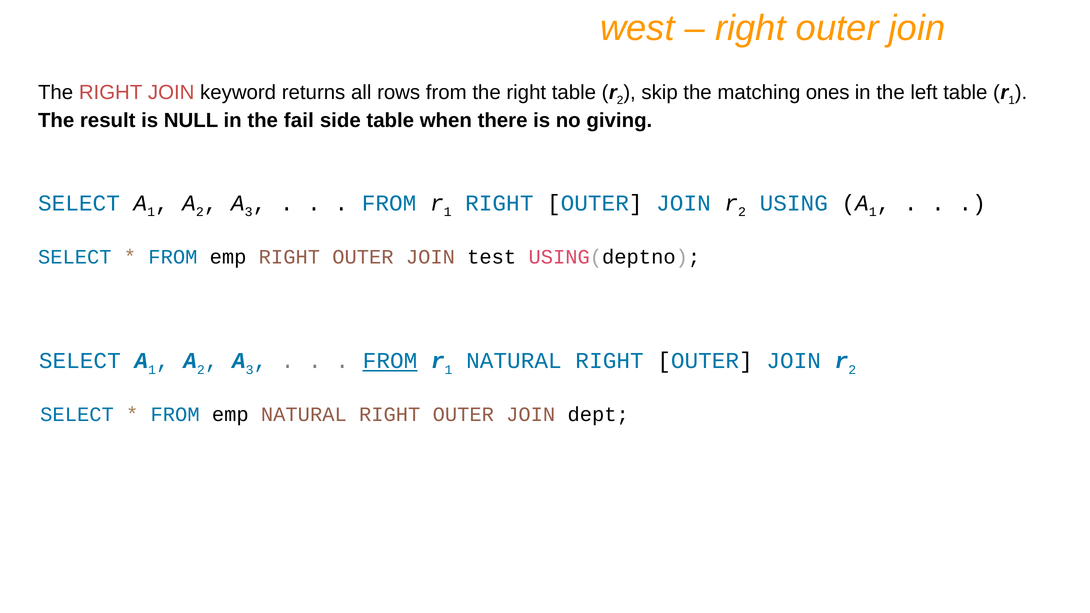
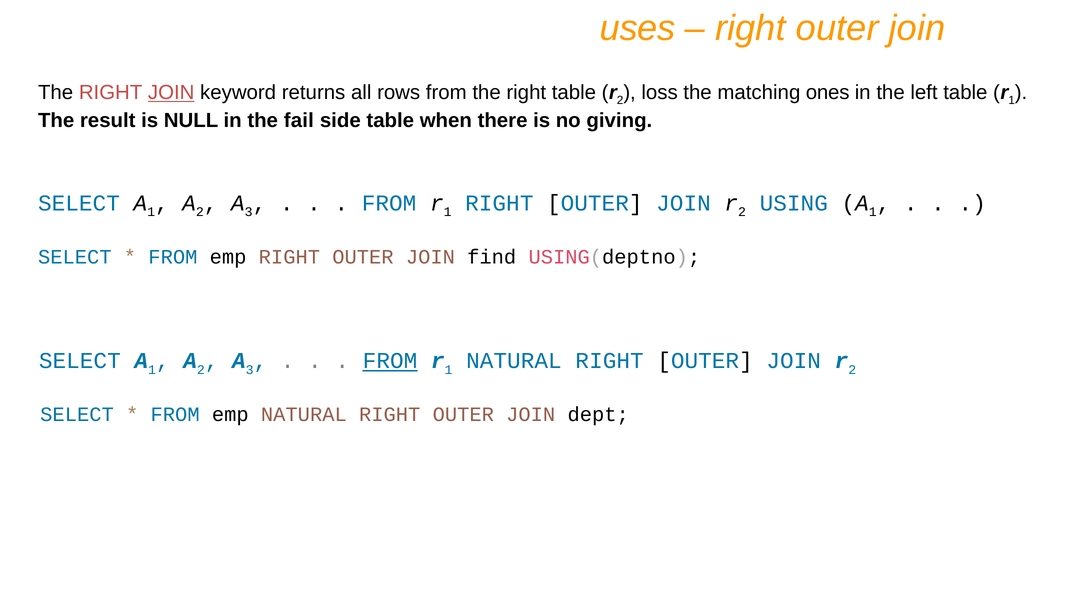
west: west -> uses
JOIN at (171, 93) underline: none -> present
skip: skip -> loss
test: test -> find
